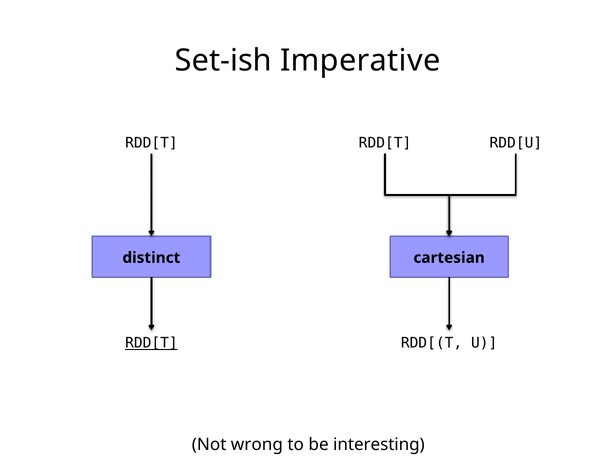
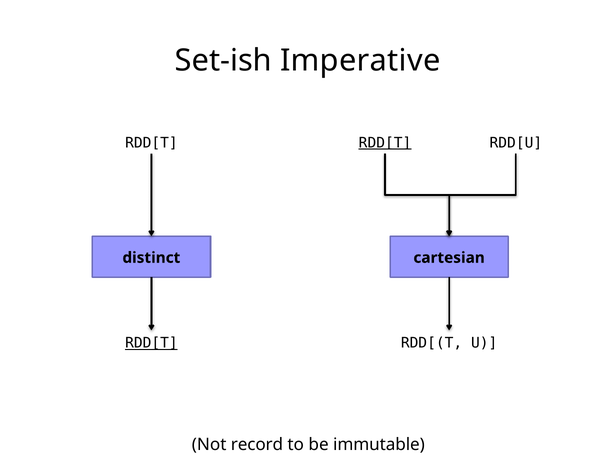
RDD[T at (385, 143) underline: none -> present
wrong: wrong -> record
interesting: interesting -> immutable
